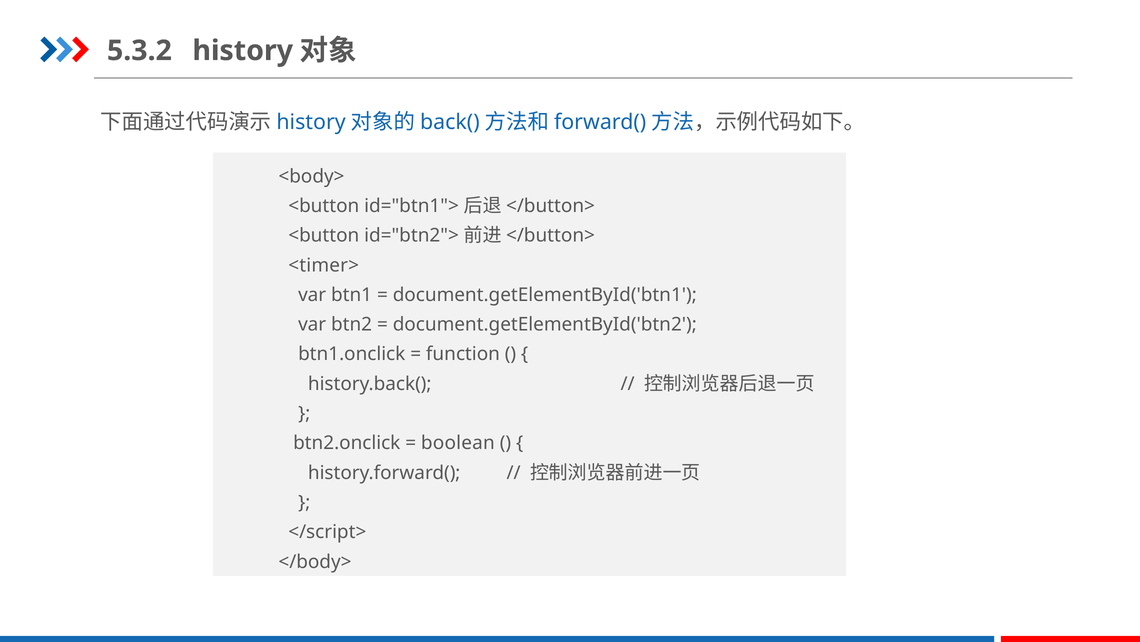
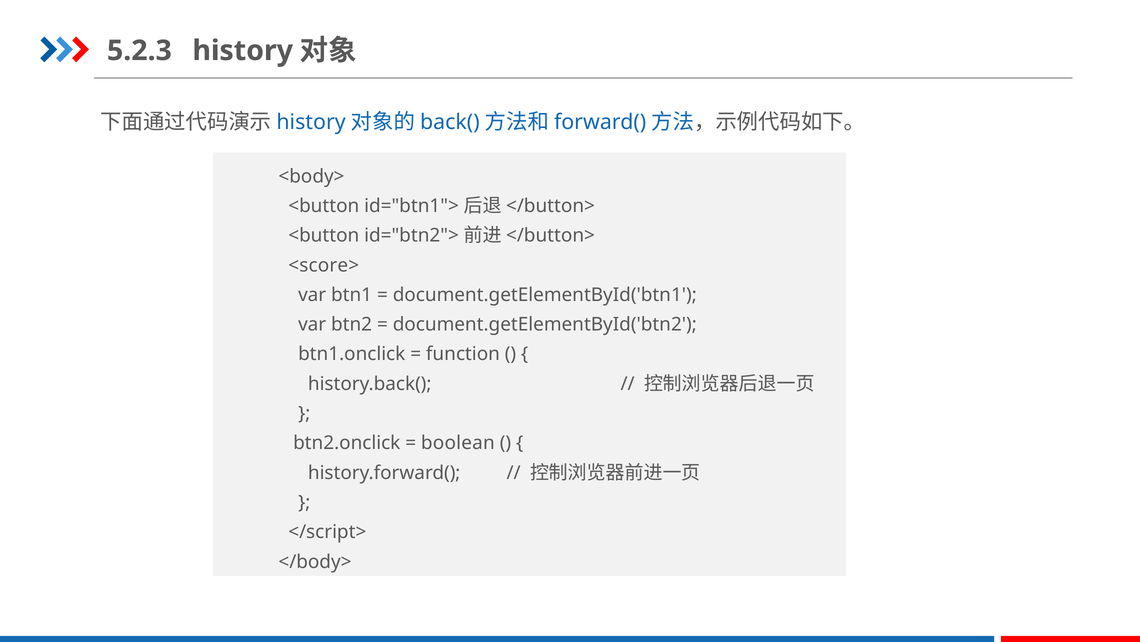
5.3.2: 5.3.2 -> 5.2.3
<timer>: <timer> -> <score>
